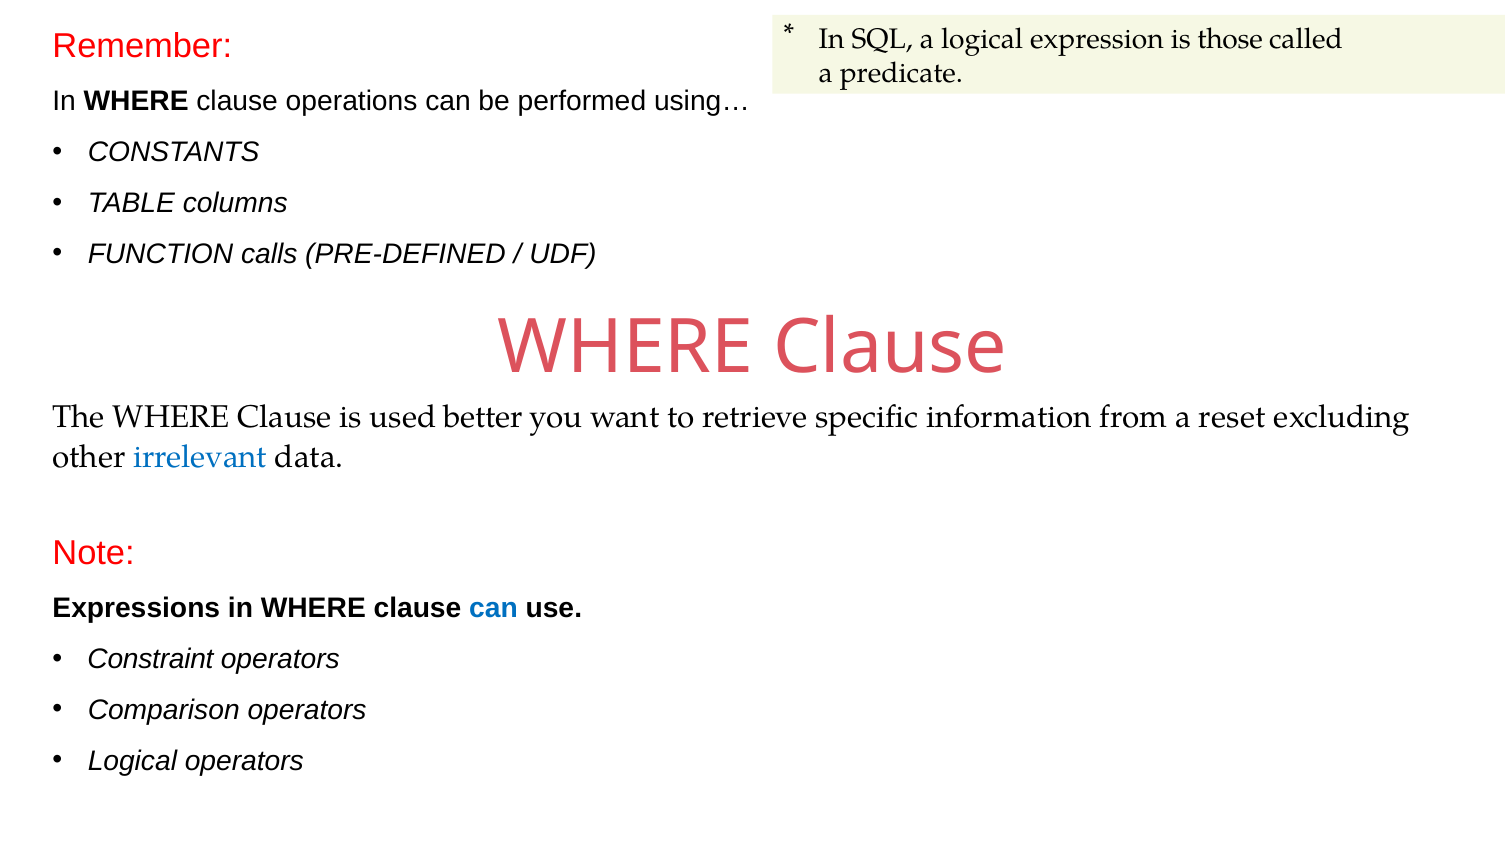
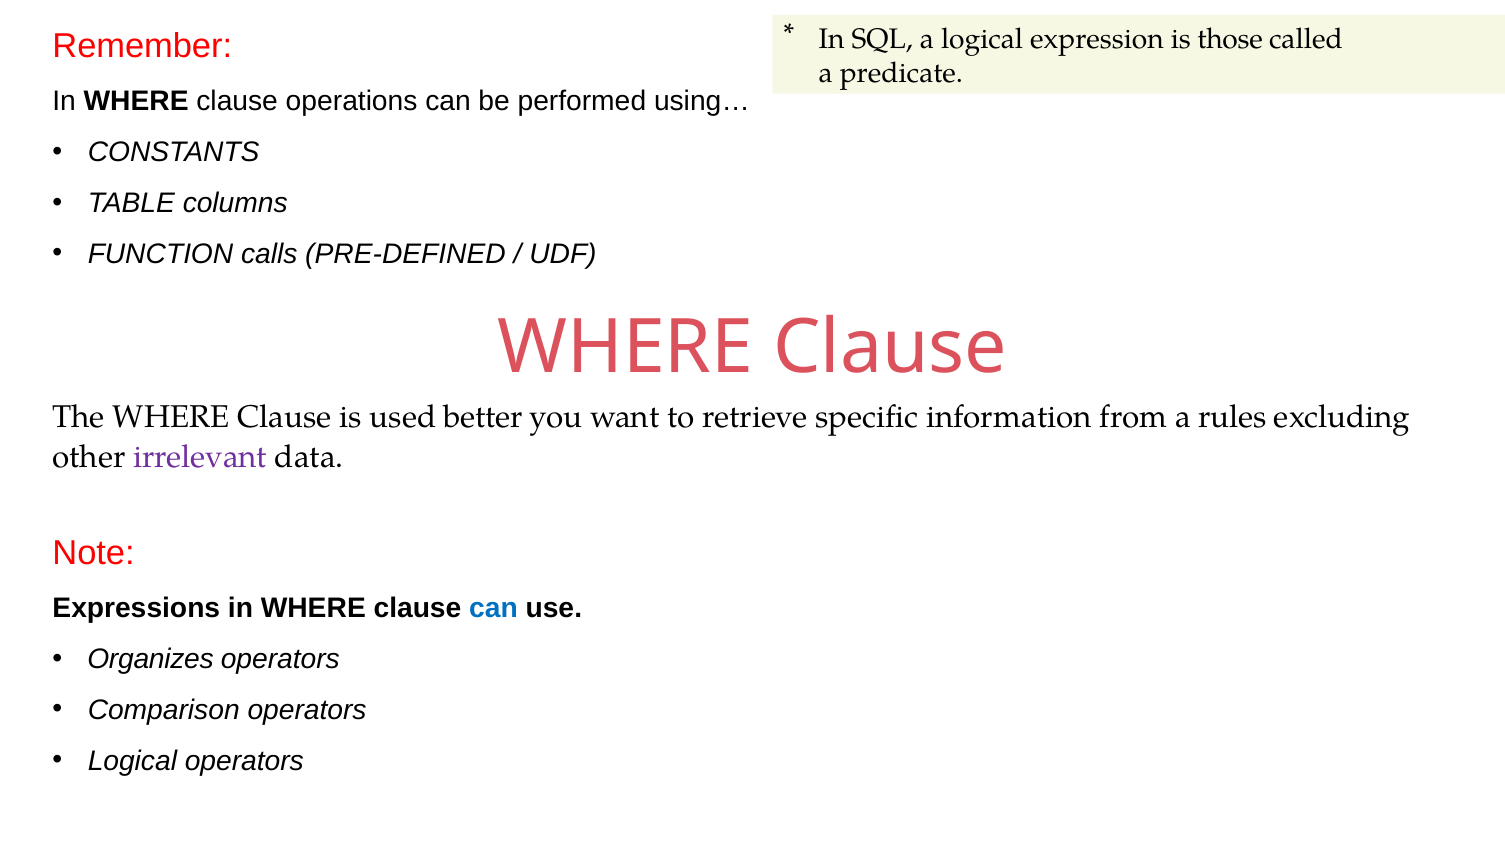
reset: reset -> rules
irrelevant colour: blue -> purple
Constraint: Constraint -> Organizes
